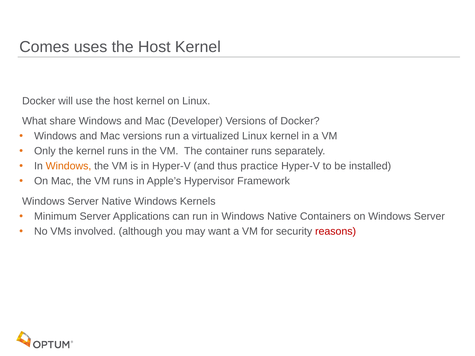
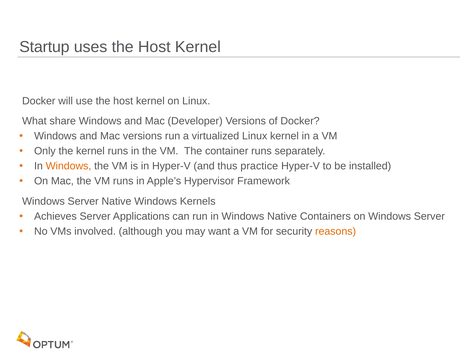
Comes: Comes -> Startup
Minimum: Minimum -> Achieves
reasons colour: red -> orange
